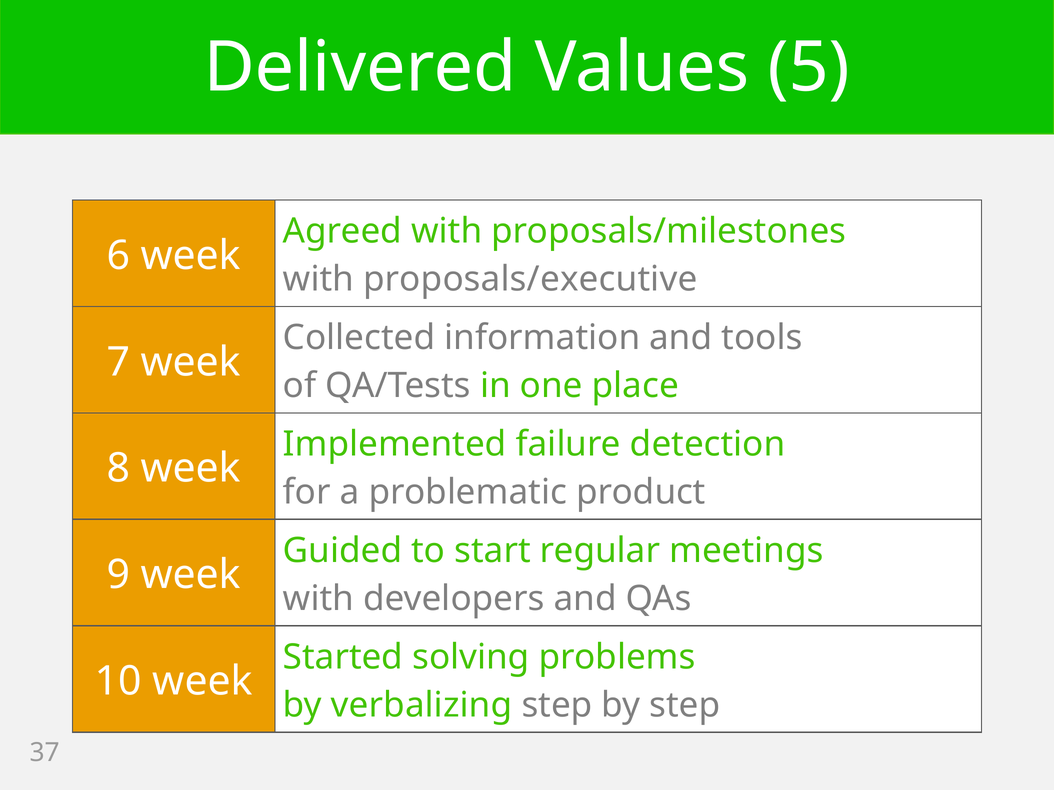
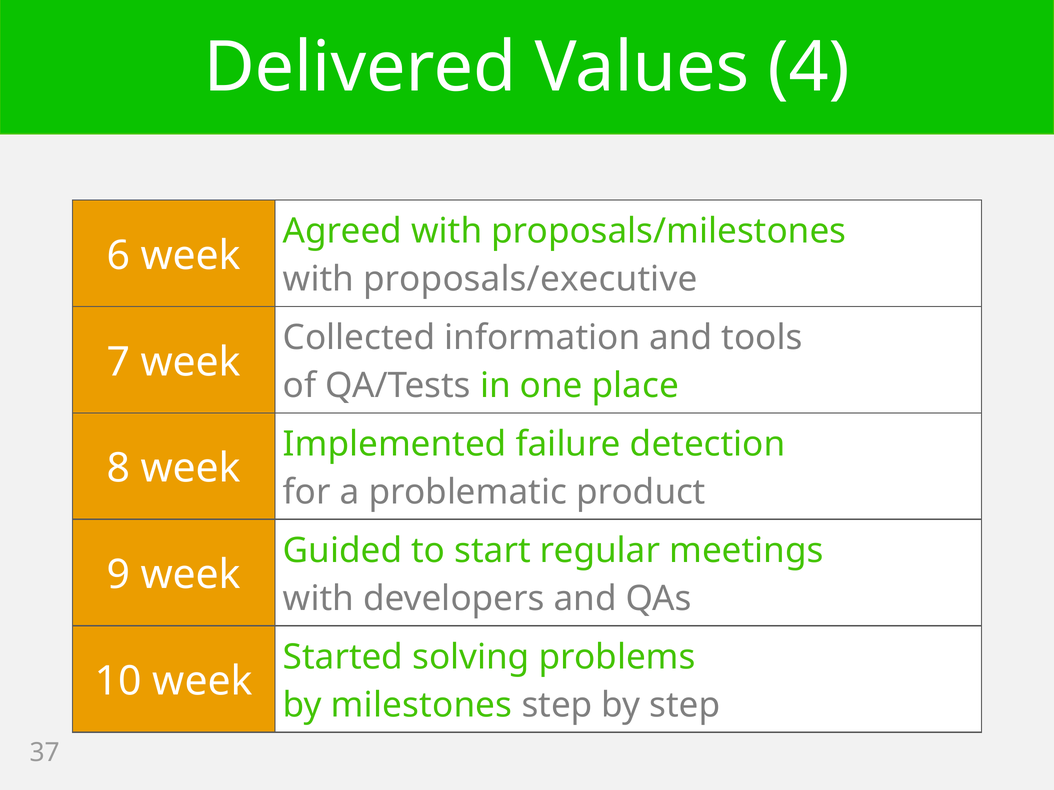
5: 5 -> 4
verbalizing: verbalizing -> milestones
